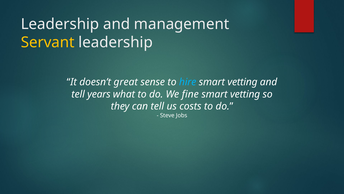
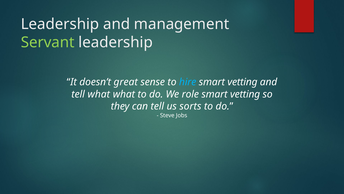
Servant colour: yellow -> light green
tell years: years -> what
fine: fine -> role
costs: costs -> sorts
